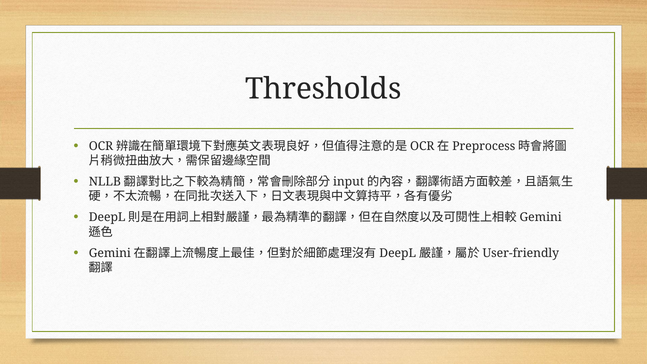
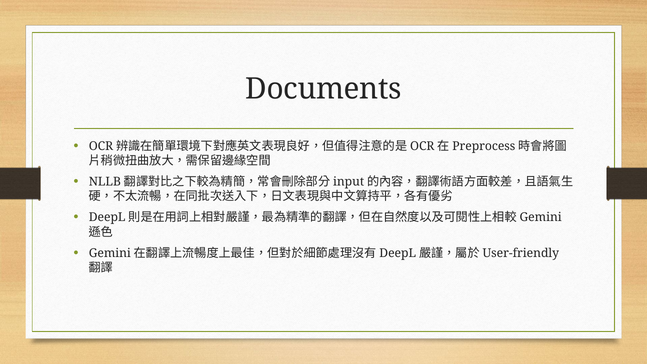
Thresholds: Thresholds -> Documents
